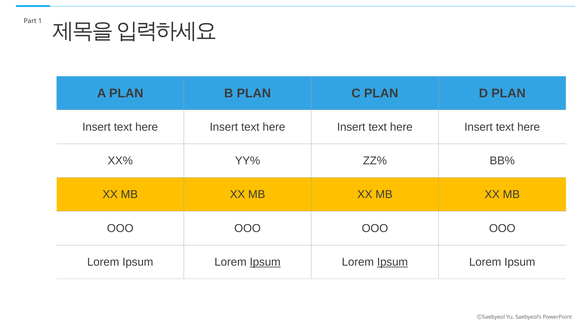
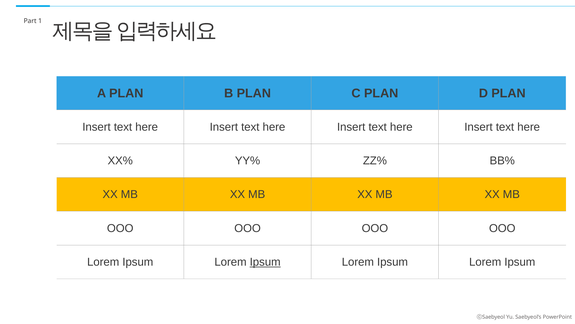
Ipsum at (392, 262) underline: present -> none
